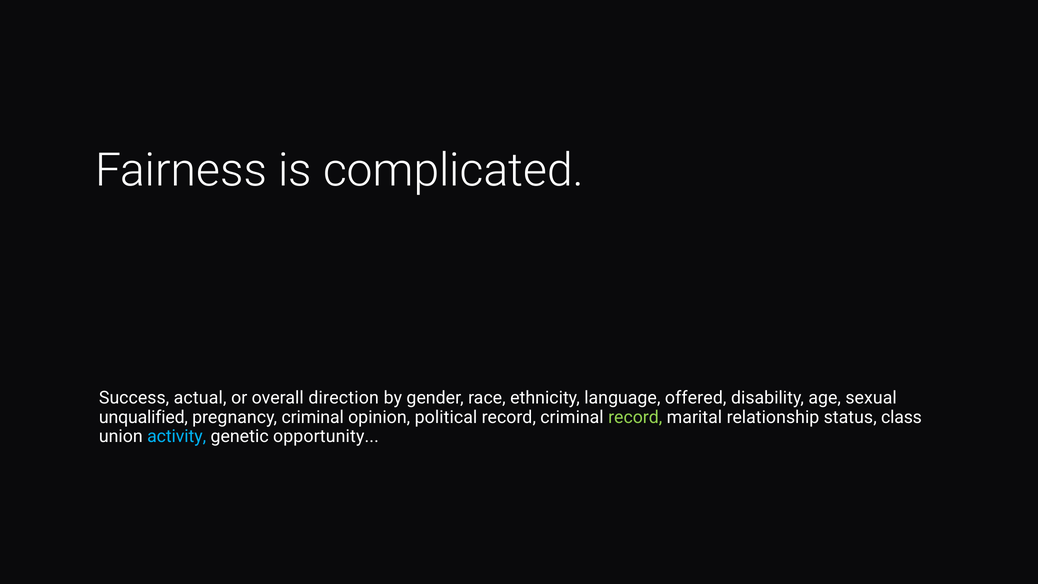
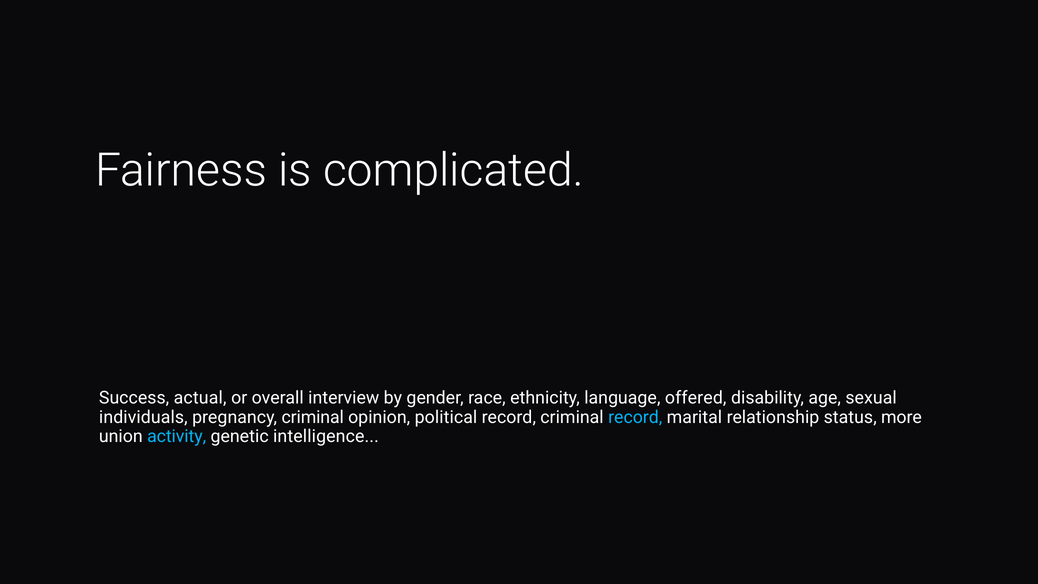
direction: direction -> interview
unqualified: unqualified -> individuals
record at (635, 417) colour: light green -> light blue
class: class -> more
opportunity: opportunity -> intelligence
